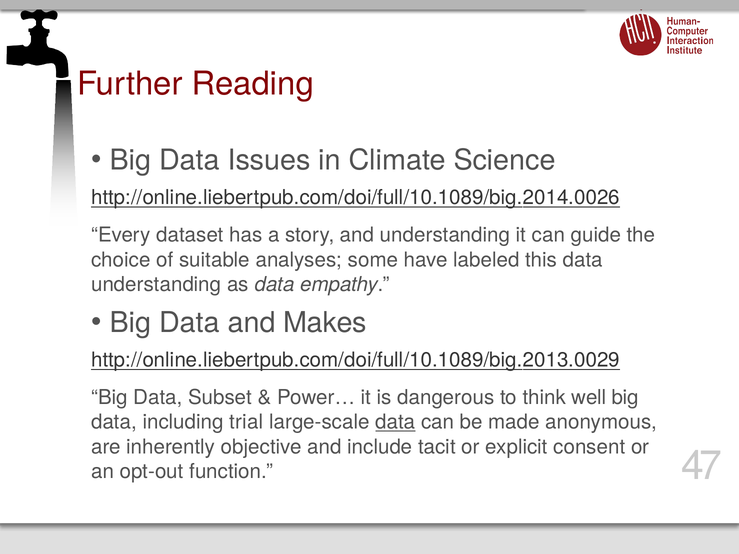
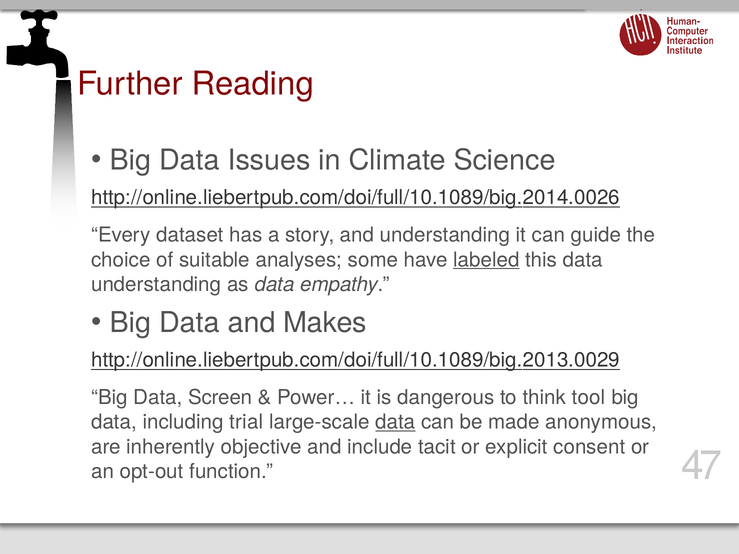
labeled underline: none -> present
Subset: Subset -> Screen
well: well -> tool
